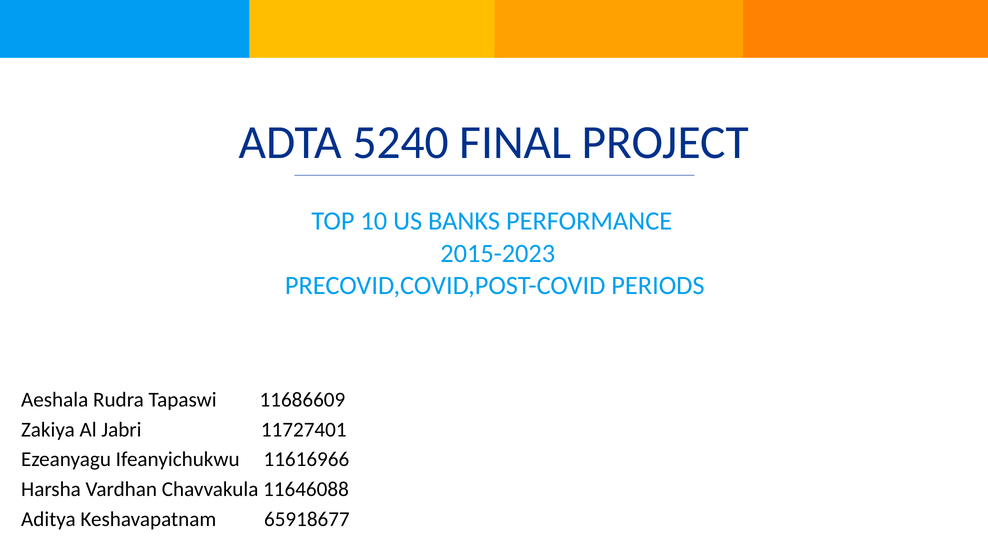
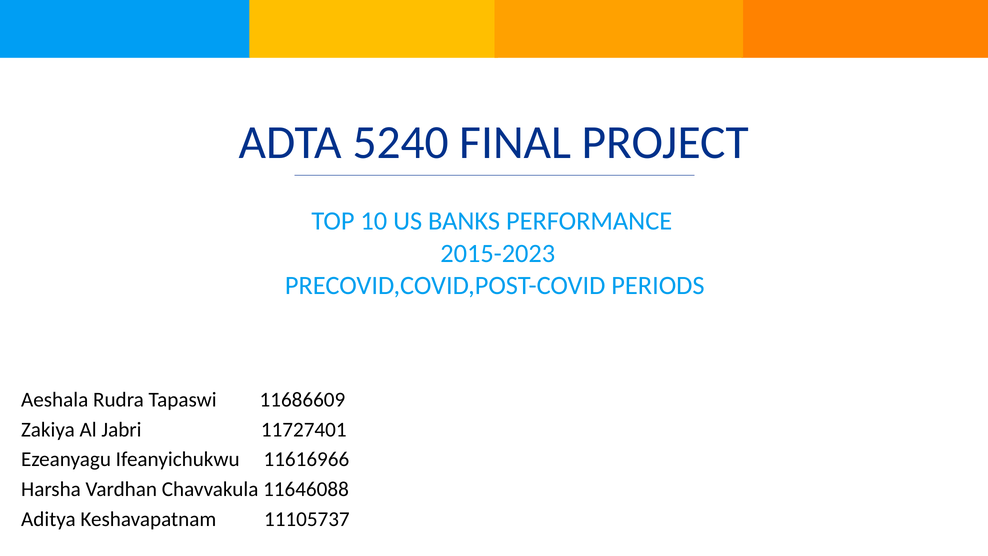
65918677: 65918677 -> 11105737
